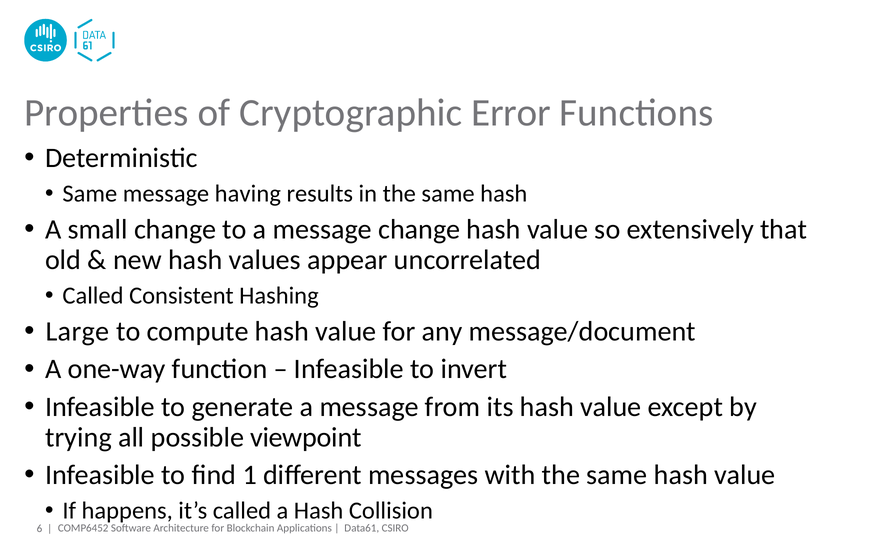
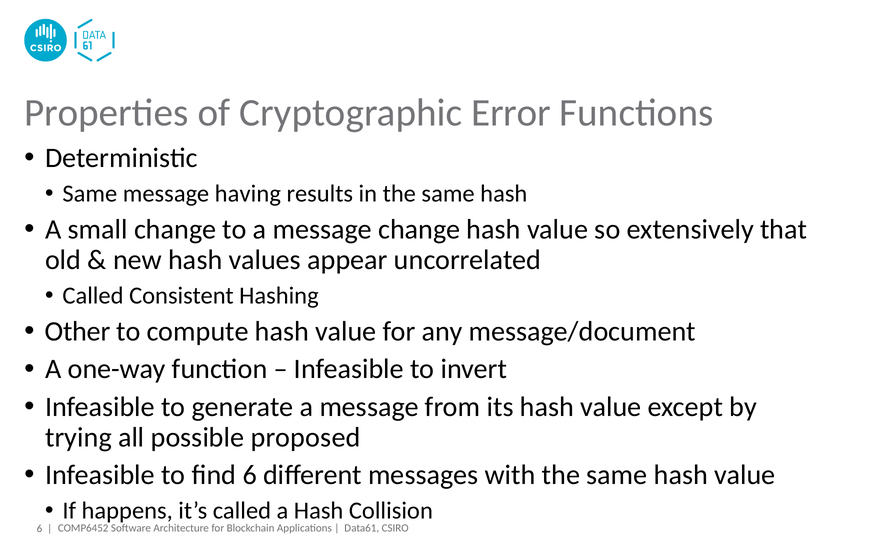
Large: Large -> Other
viewpoint: viewpoint -> proposed
find 1: 1 -> 6
